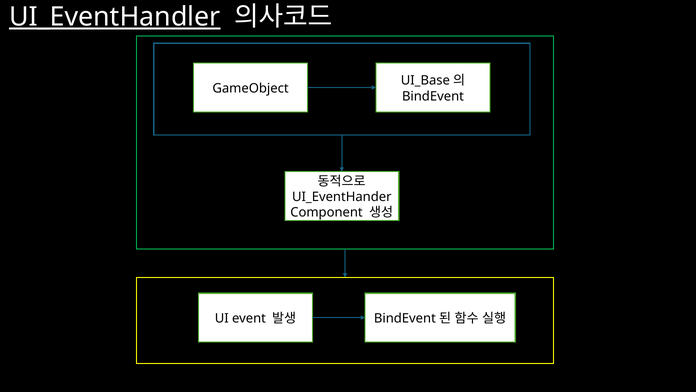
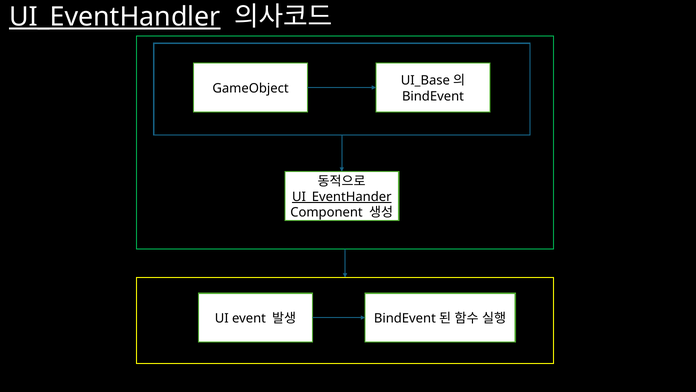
UI_EventHander underline: none -> present
